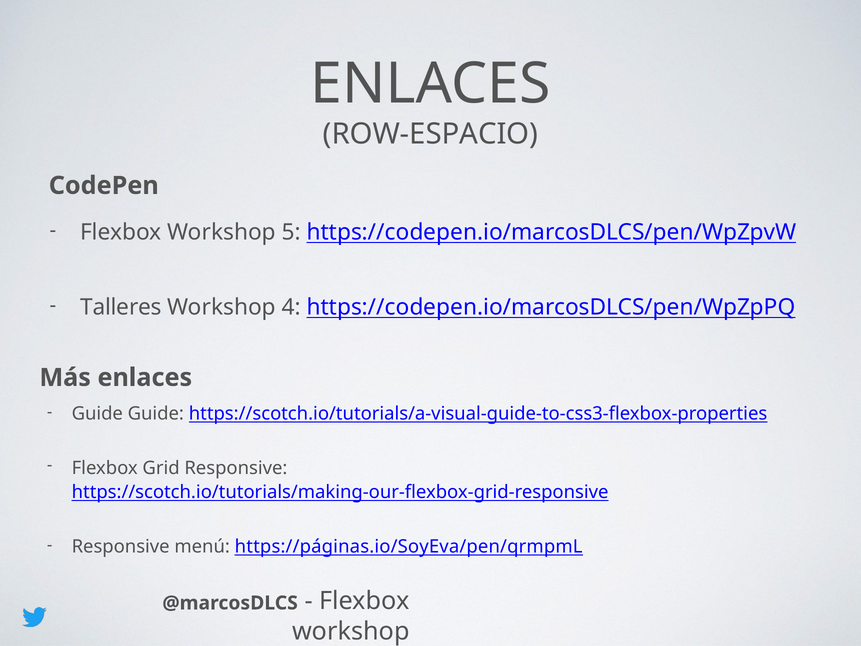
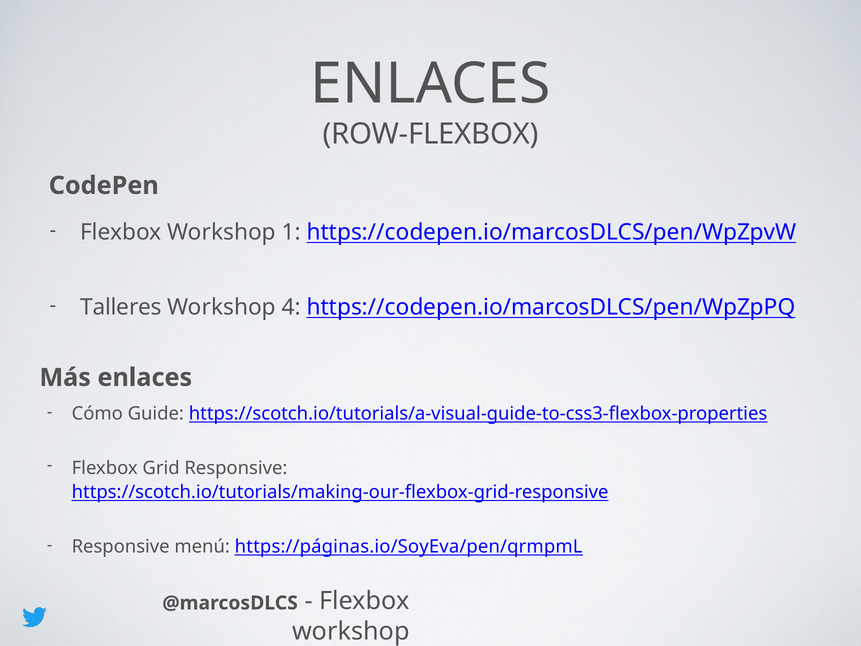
ROW-ESPACIO: ROW-ESPACIO -> ROW-FLEXBOX
5: 5 -> 1
Guide at (97, 414): Guide -> Cómo
